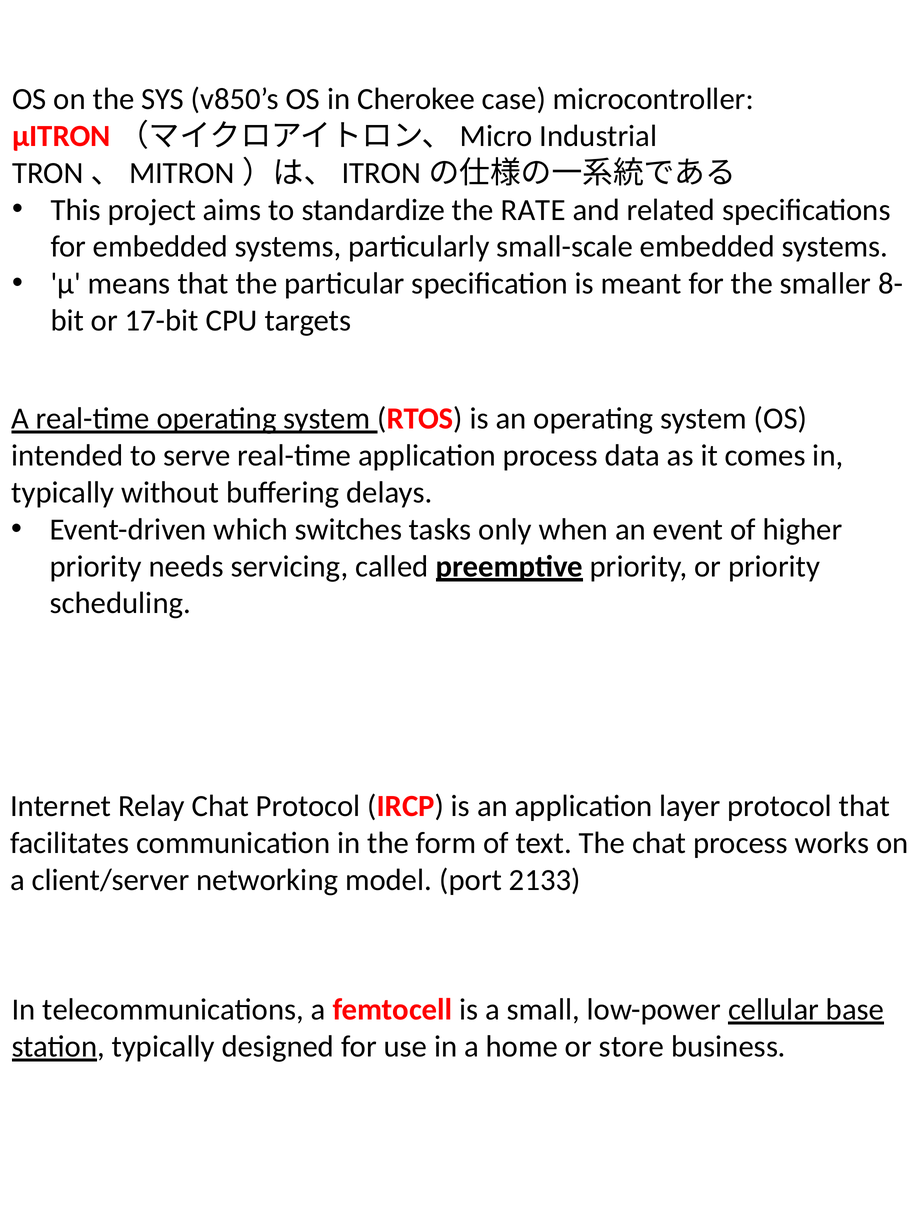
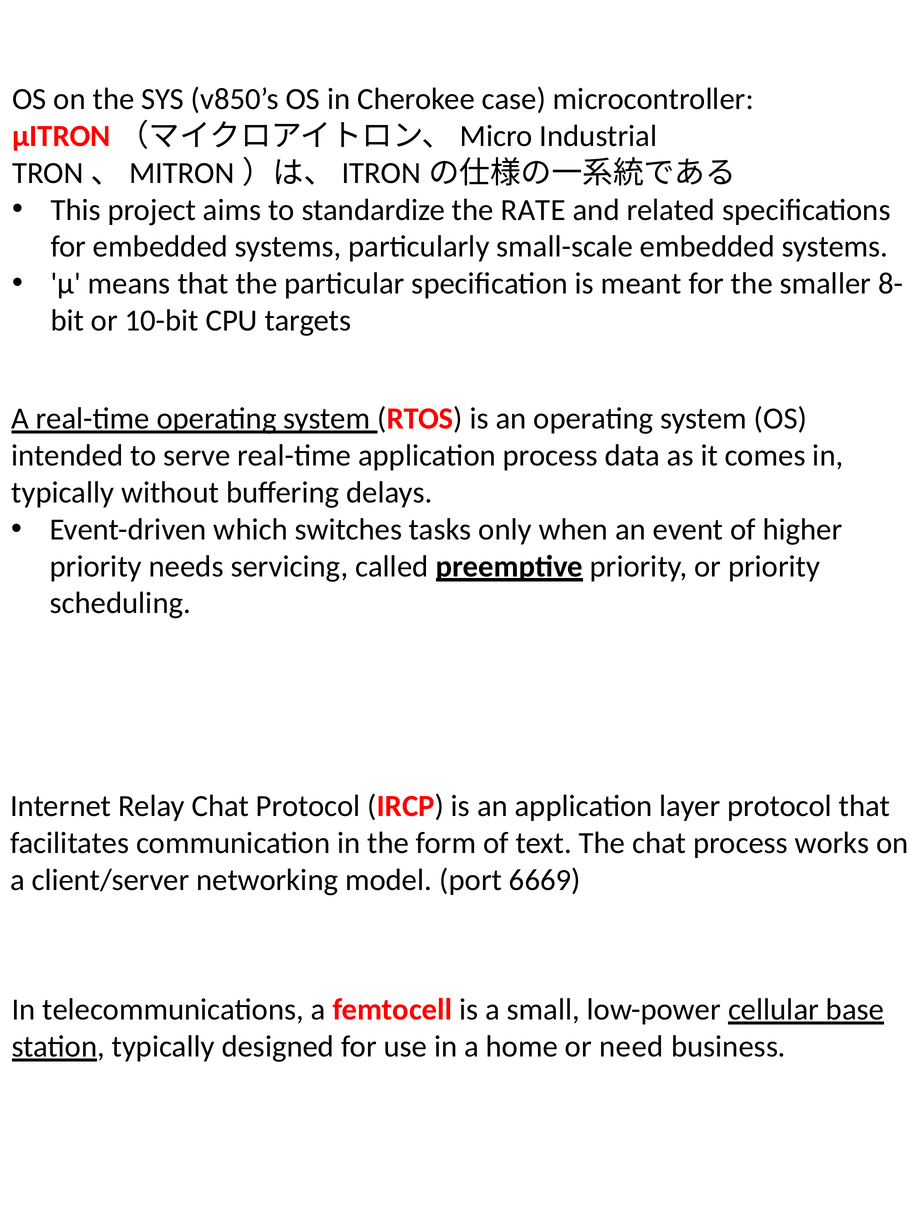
17-bit: 17-bit -> 10-bit
2133: 2133 -> 6669
store: store -> need
